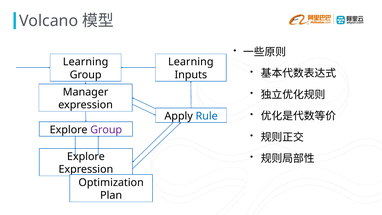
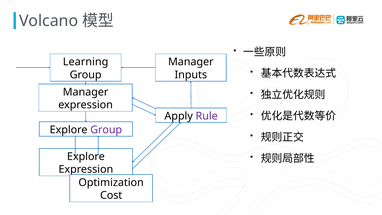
Learning at (191, 62): Learning -> Manager
Rule colour: blue -> purple
Plan: Plan -> Cost
